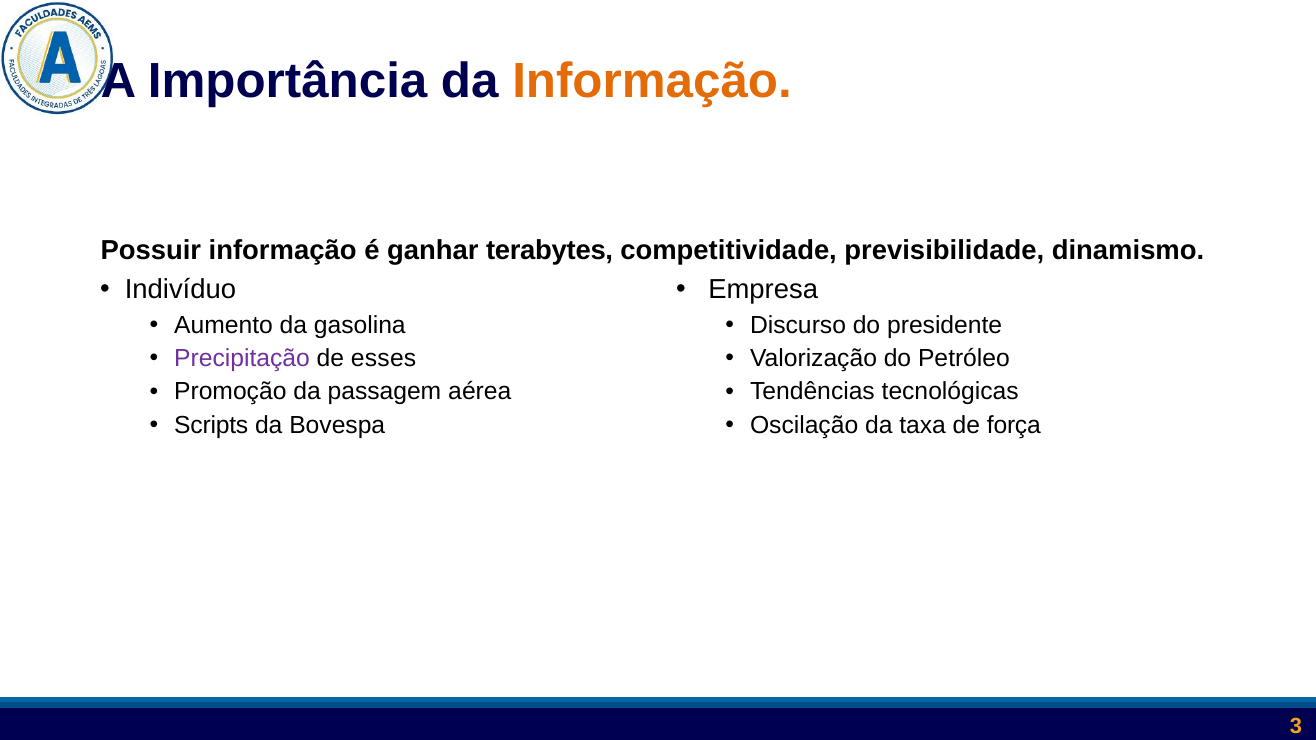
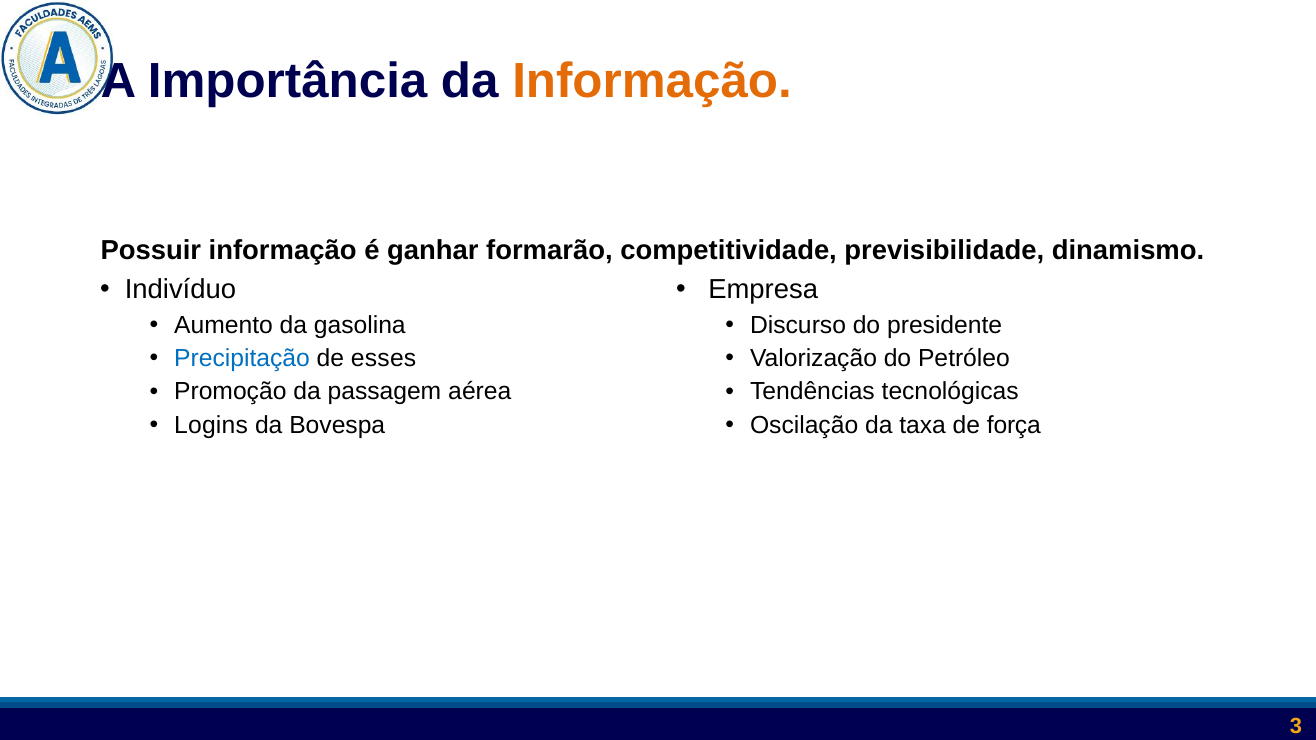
terabytes: terabytes -> formarão
Precipitação colour: purple -> blue
Scripts: Scripts -> Logins
